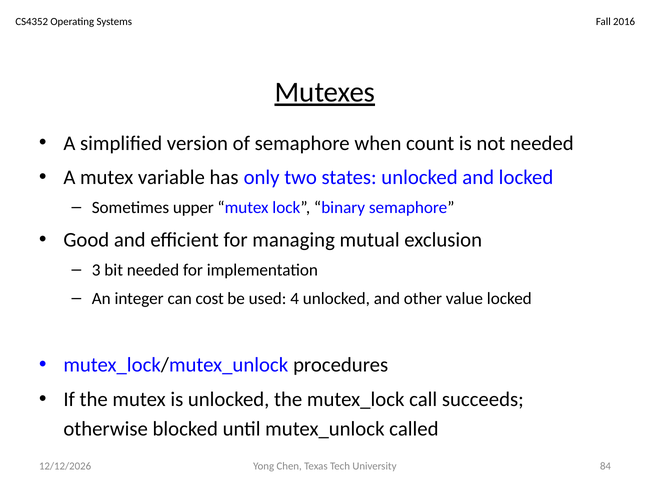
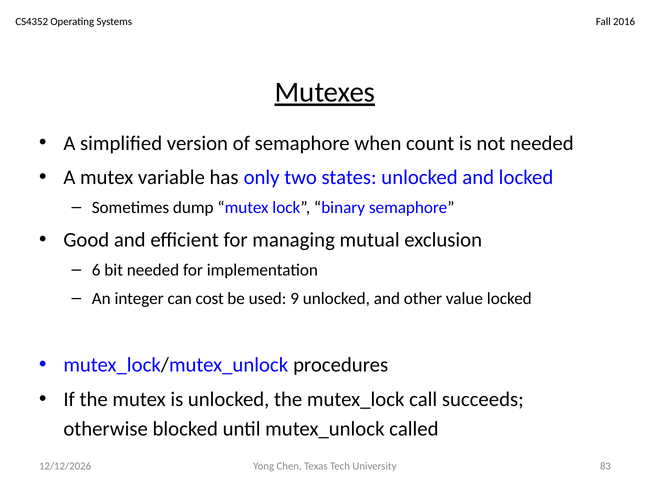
upper: upper -> dump
3: 3 -> 6
4: 4 -> 9
84: 84 -> 83
